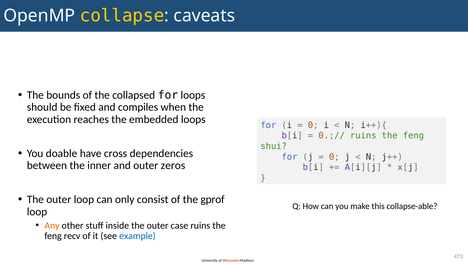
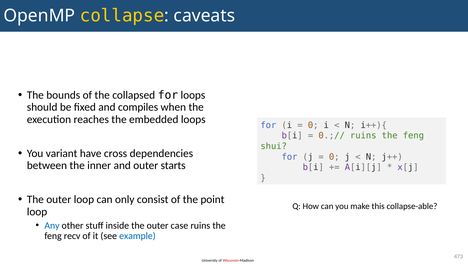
doable: doable -> variant
zeros: zeros -> starts
gprof: gprof -> point
Any colour: orange -> blue
